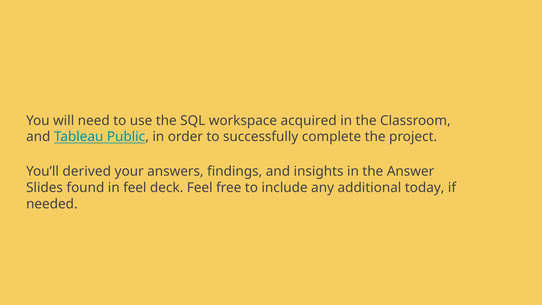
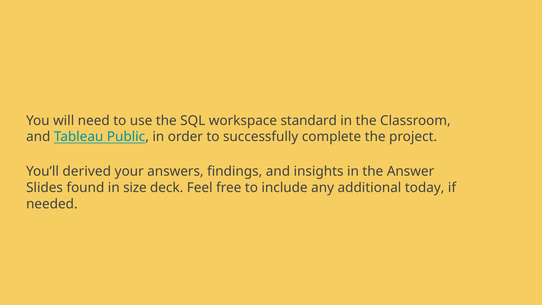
acquired: acquired -> standard
in feel: feel -> size
